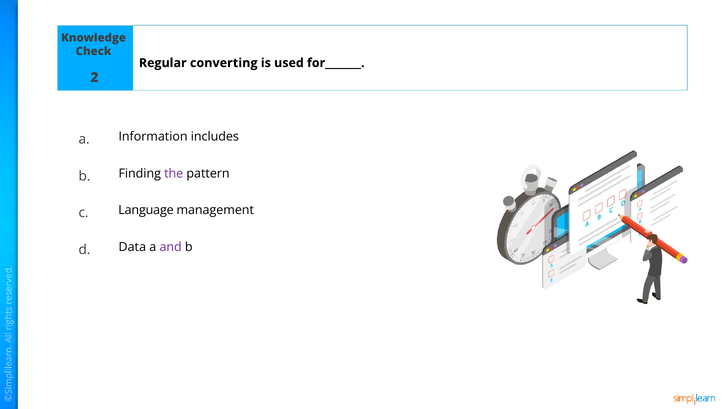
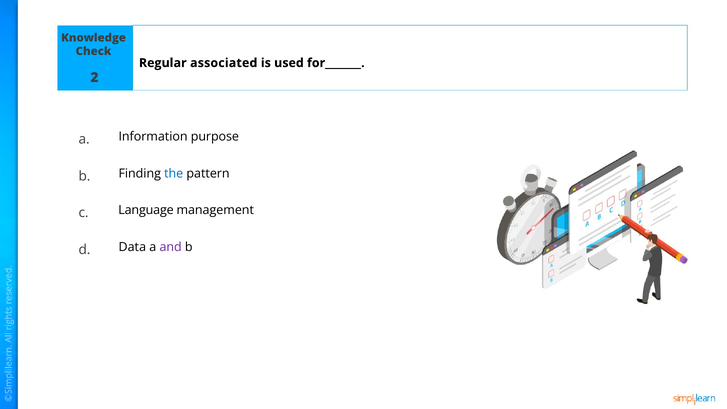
converting: converting -> associated
includes: includes -> purpose
the colour: purple -> blue
